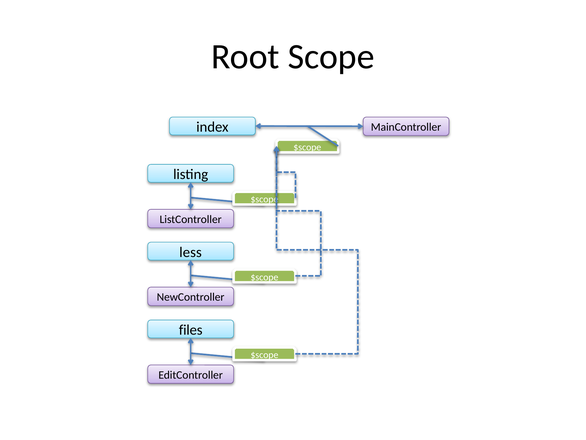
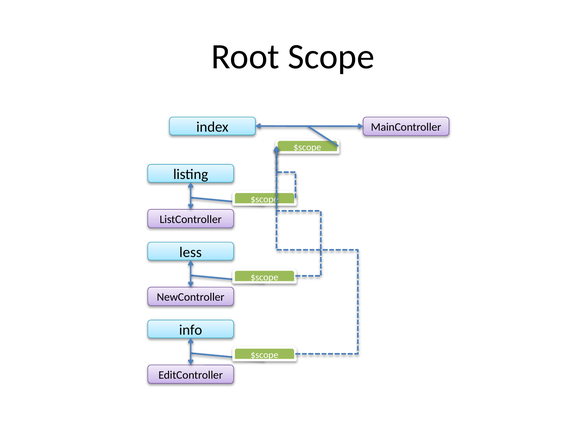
files: files -> info
